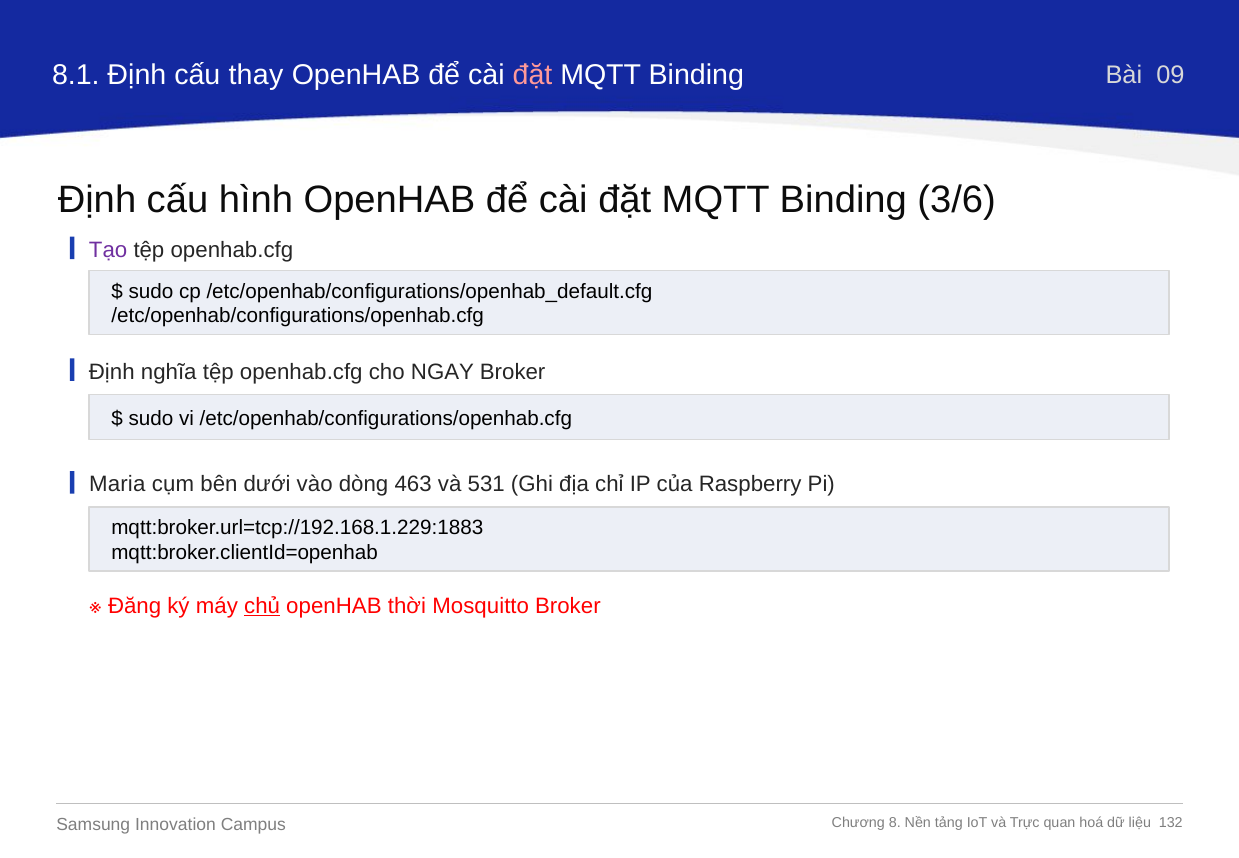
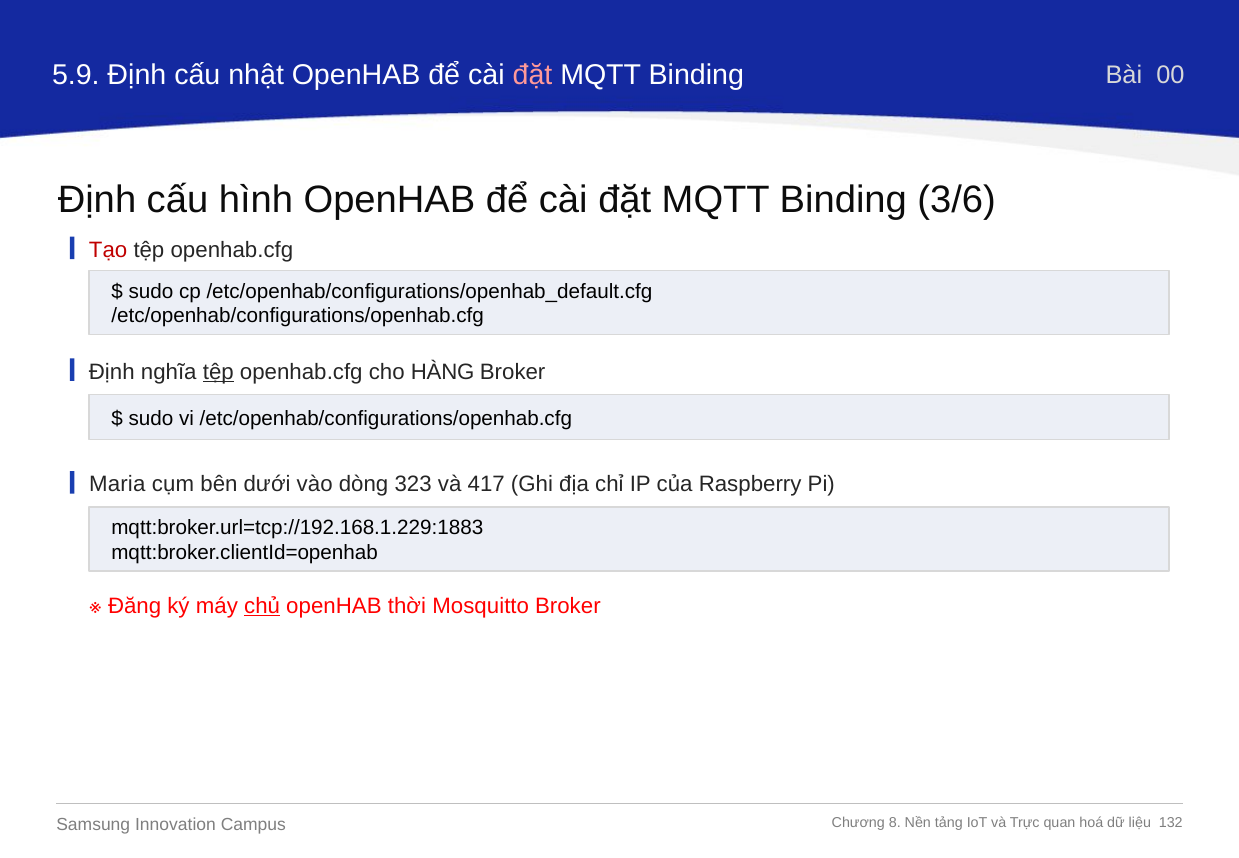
8.1: 8.1 -> 5.9
thay: thay -> nhật
09: 09 -> 00
Tạo colour: purple -> red
tệp at (218, 372) underline: none -> present
NGAY: NGAY -> HÀNG
463: 463 -> 323
531: 531 -> 417
